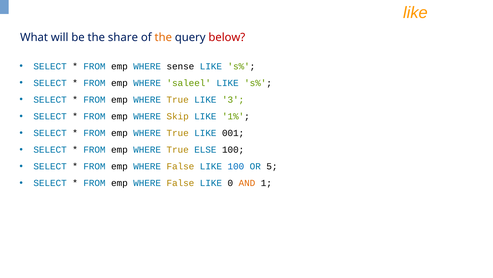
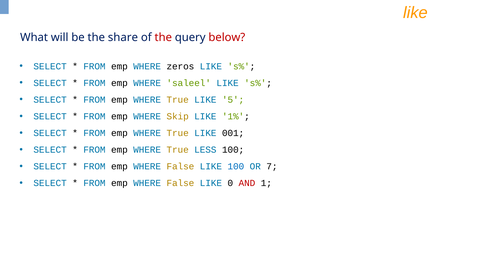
the at (163, 37) colour: orange -> red
sense: sense -> zeros
3: 3 -> 5
ELSE: ELSE -> LESS
5: 5 -> 7
AND colour: orange -> red
